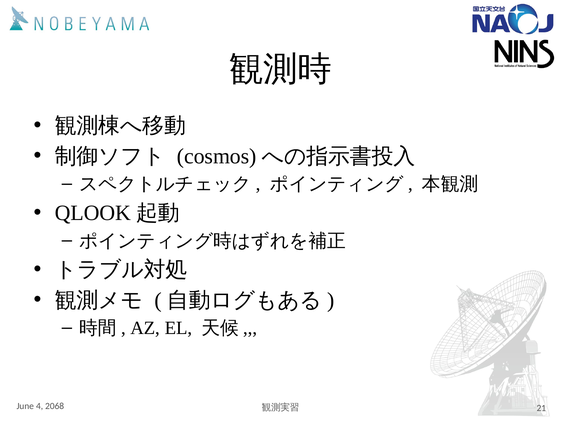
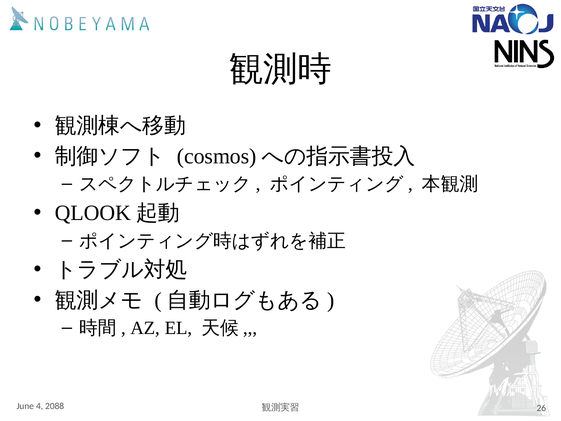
2068: 2068 -> 2088
21: 21 -> 26
